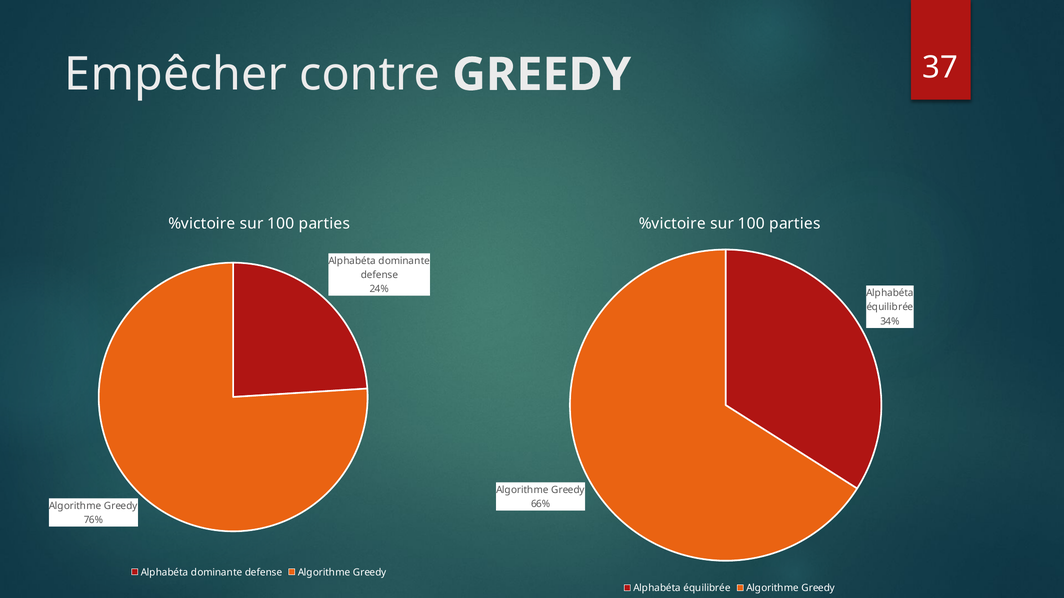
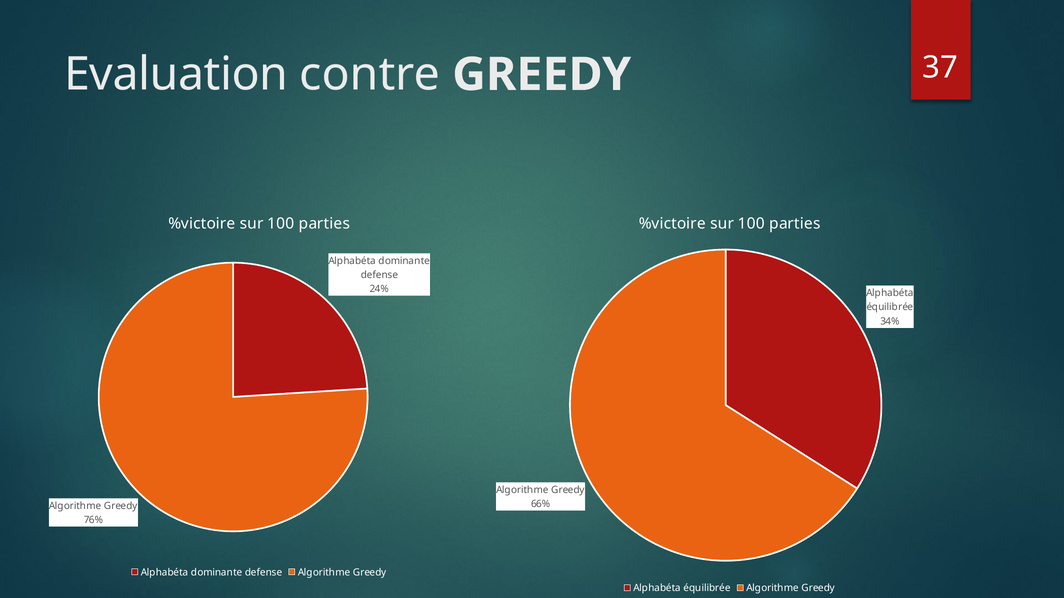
Empêcher: Empêcher -> Evaluation
